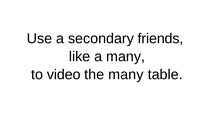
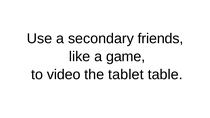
a many: many -> game
the many: many -> tablet
